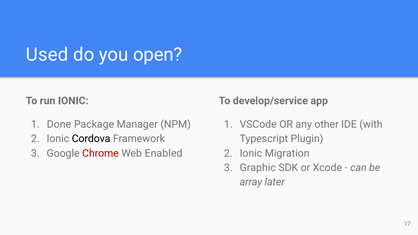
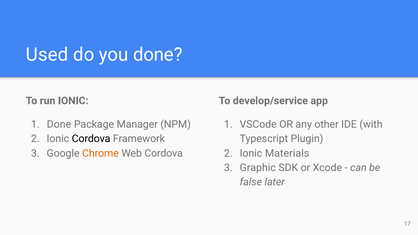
you open: open -> done
Chrome colour: red -> orange
Web Enabled: Enabled -> Cordova
Migration: Migration -> Materials
array: array -> false
